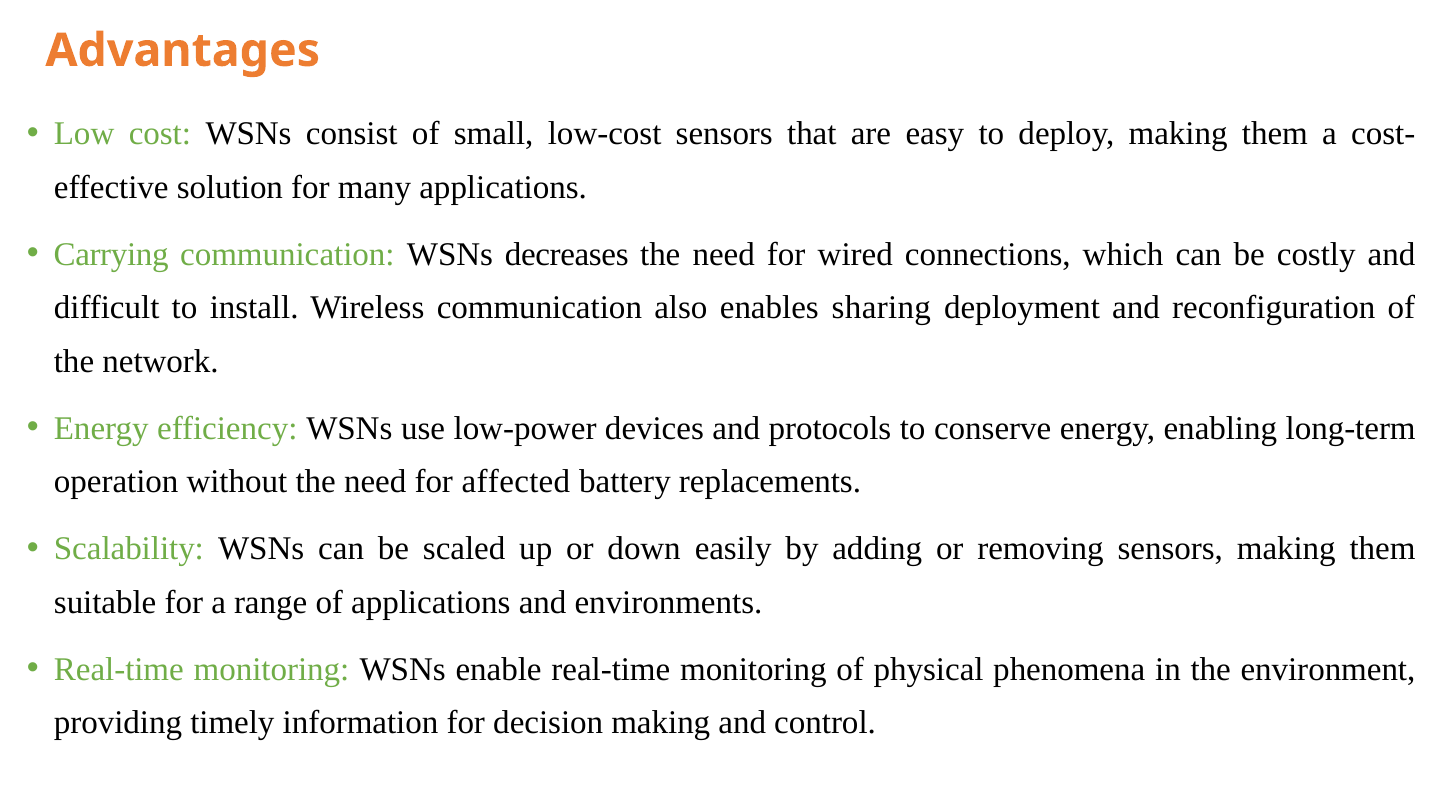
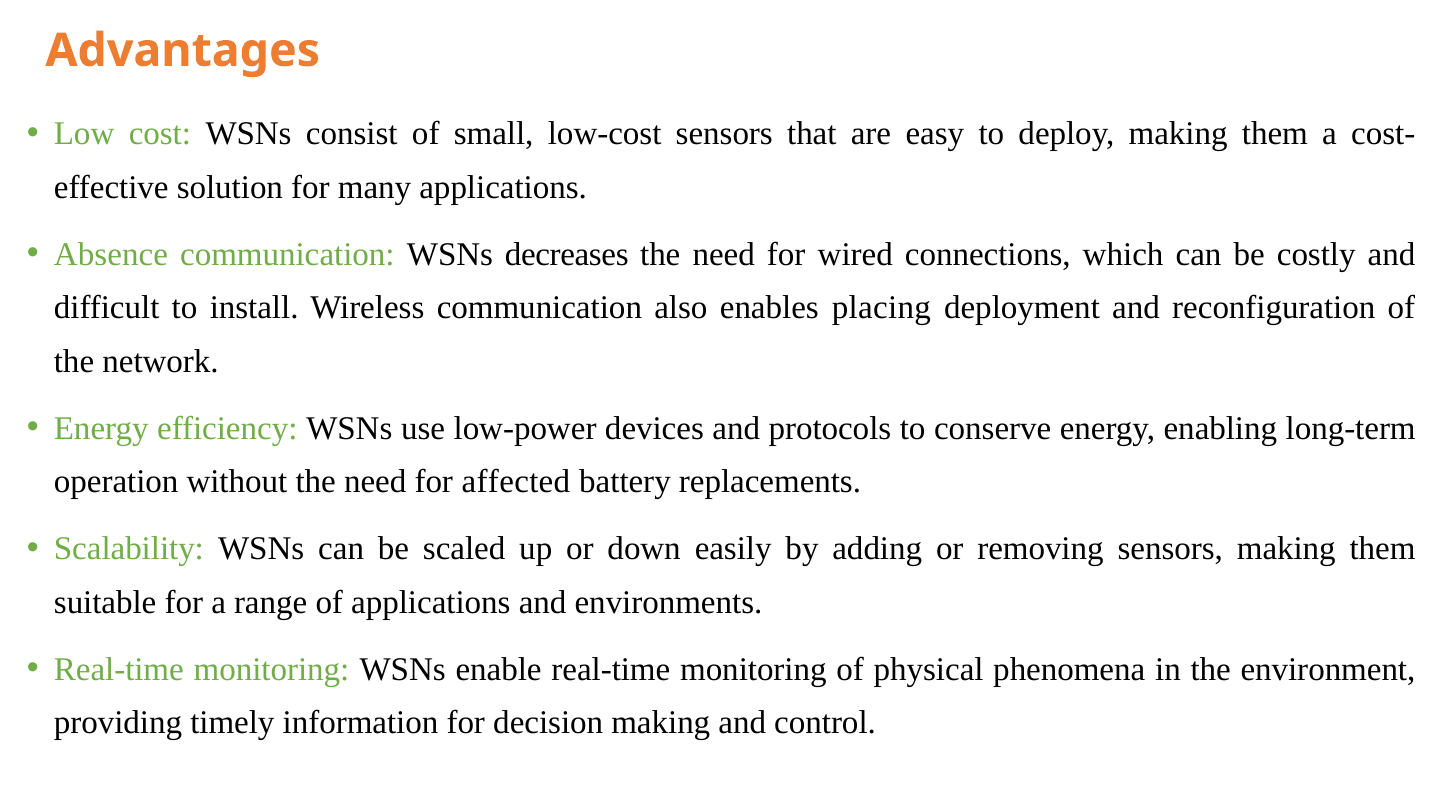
Carrying: Carrying -> Absence
sharing: sharing -> placing
